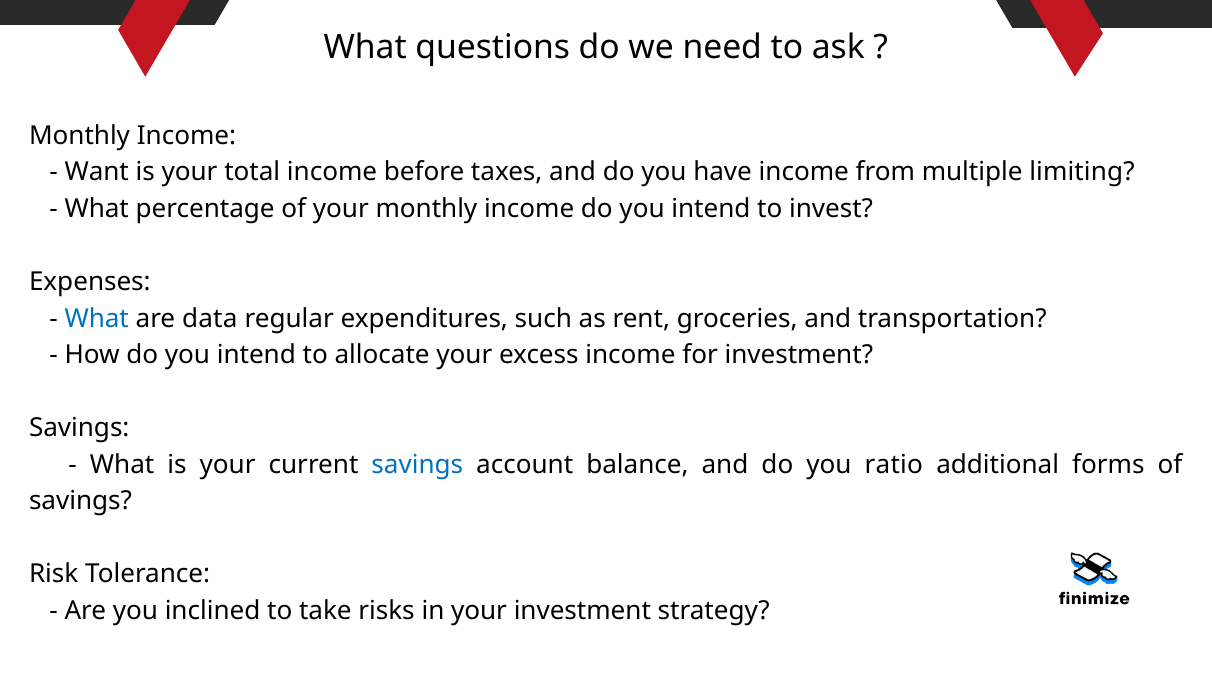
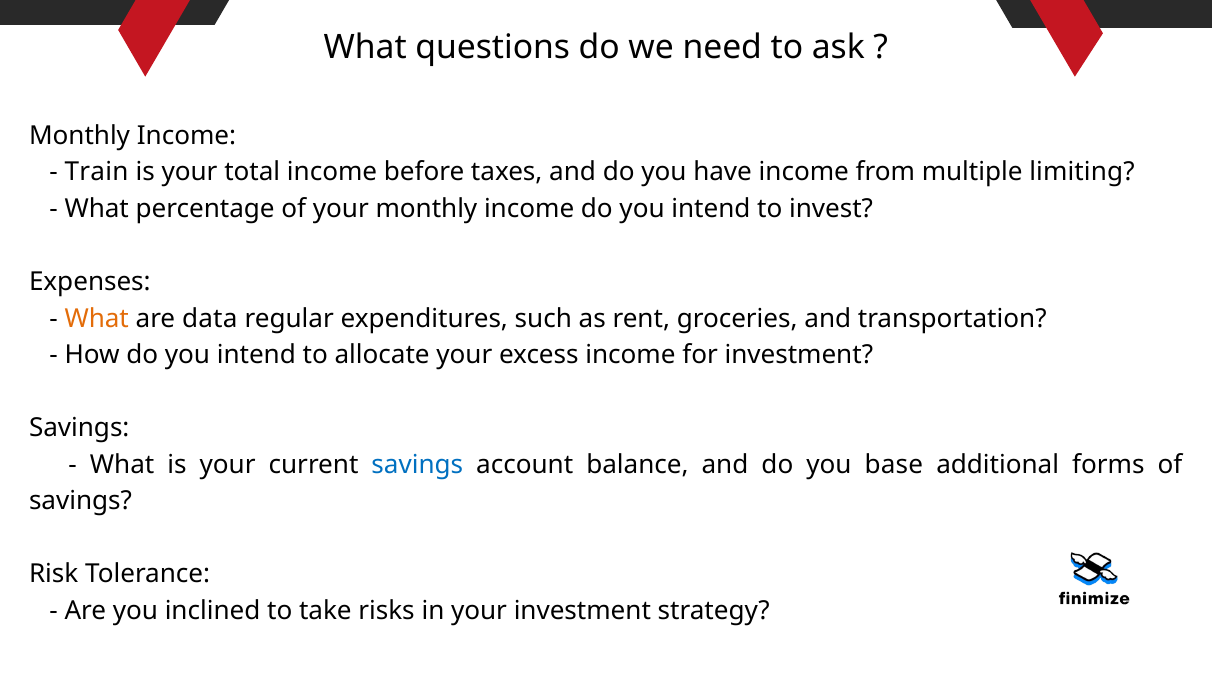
Want: Want -> Train
What at (97, 318) colour: blue -> orange
ratio: ratio -> base
